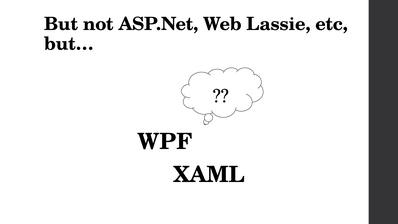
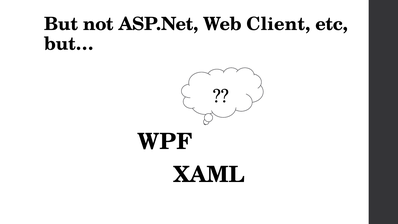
Lassie: Lassie -> Client
